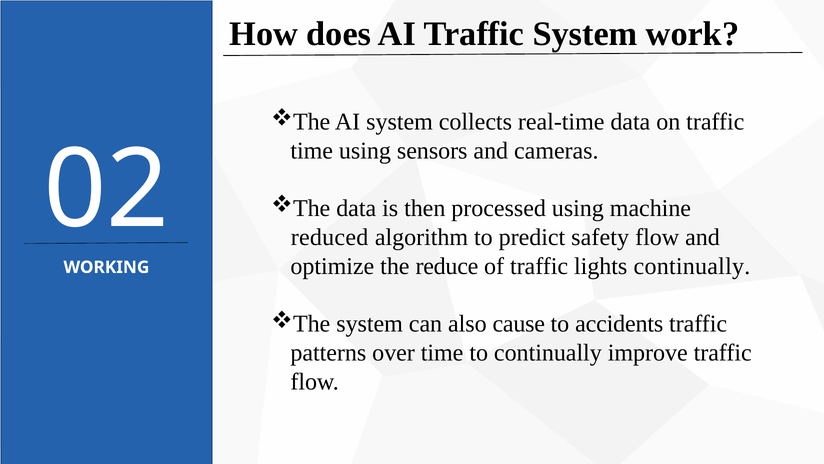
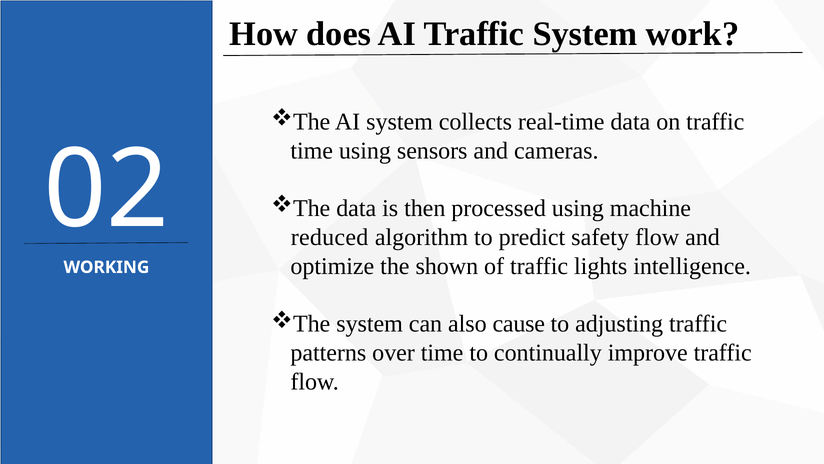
reduce: reduce -> shown
lights continually: continually -> intelligence
accidents: accidents -> adjusting
